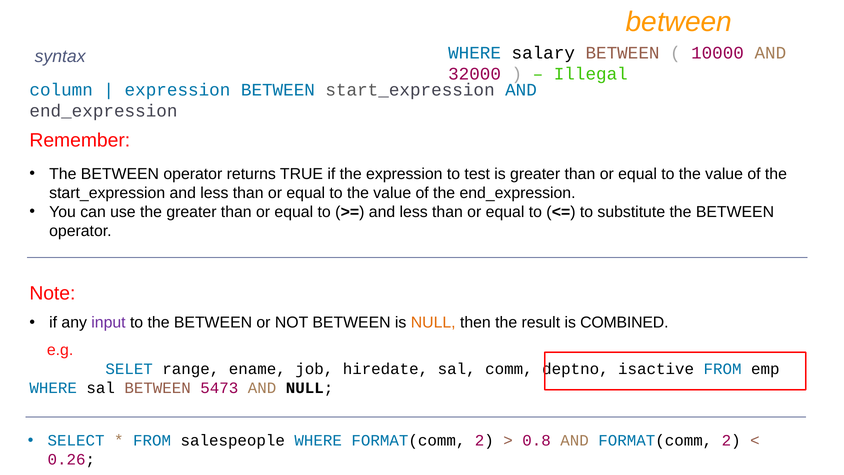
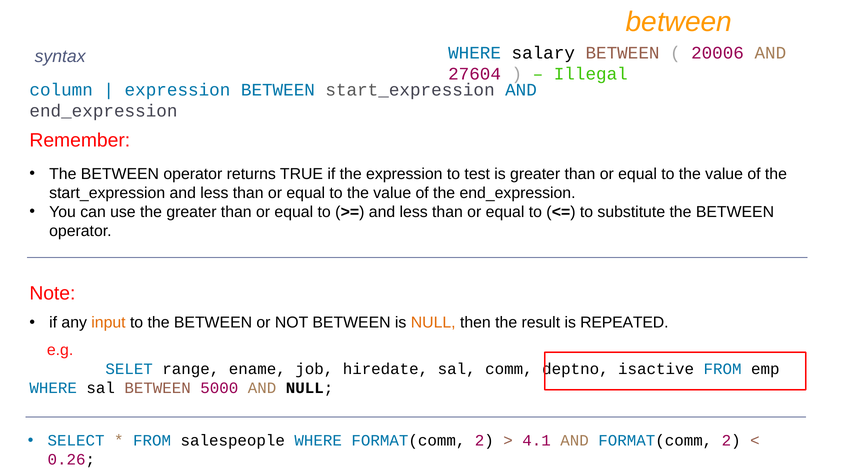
10000: 10000 -> 20006
32000: 32000 -> 27604
input colour: purple -> orange
COMBINED: COMBINED -> REPEATED
5473: 5473 -> 5000
0.8: 0.8 -> 4.1
